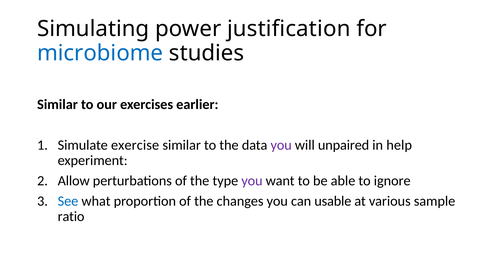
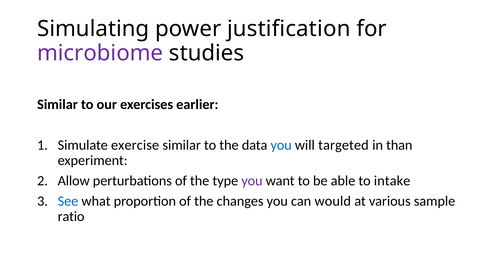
microbiome colour: blue -> purple
you at (281, 145) colour: purple -> blue
unpaired: unpaired -> targeted
help: help -> than
ignore: ignore -> intake
usable: usable -> would
